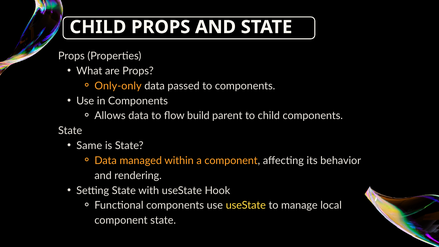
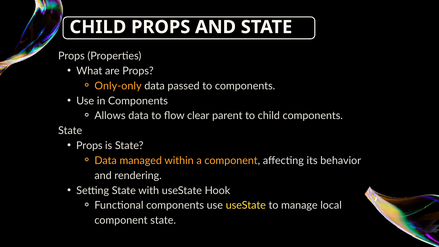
build: build -> clear
Same at (89, 146): Same -> Props
